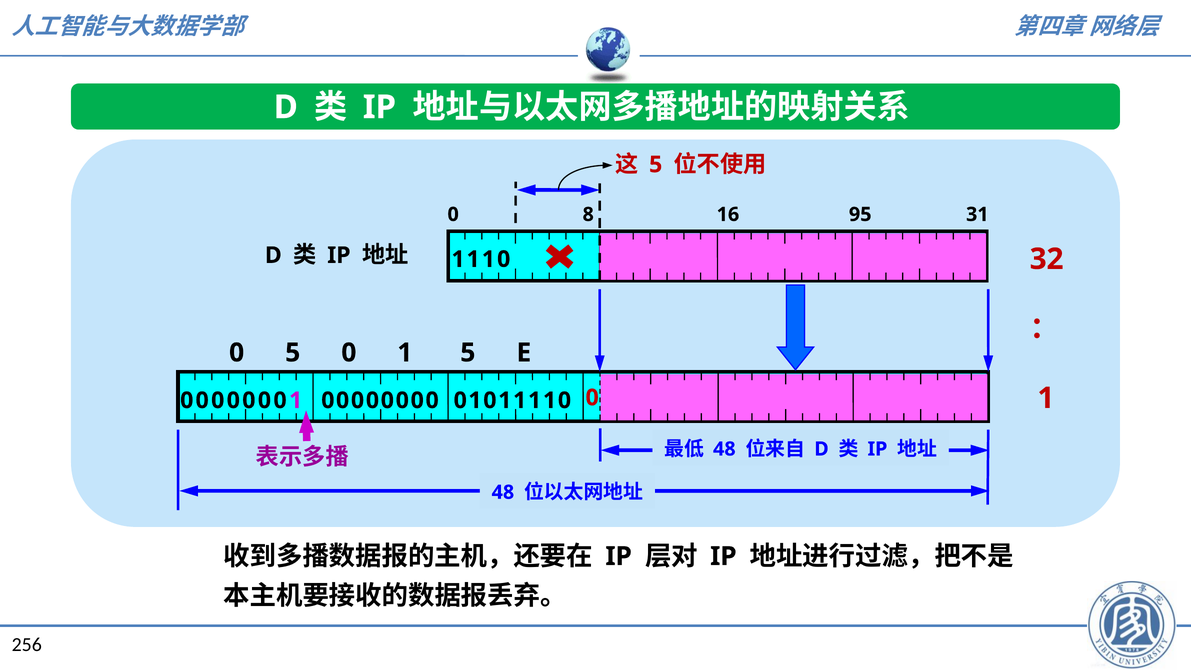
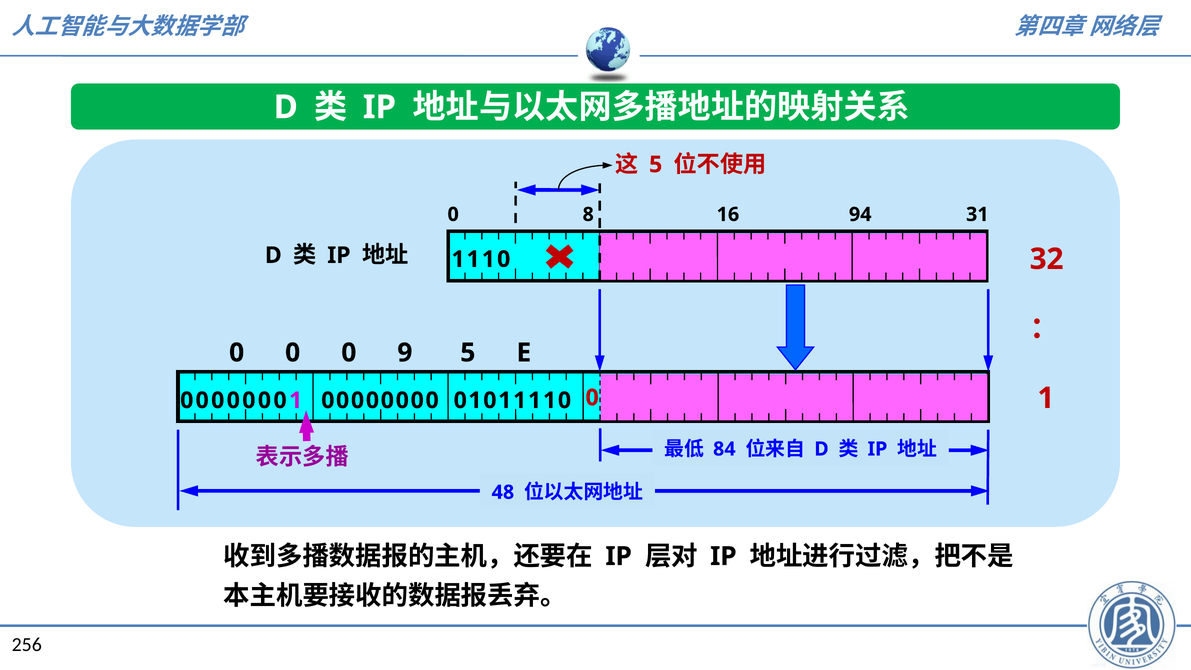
95: 95 -> 94
5 at (293, 353): 5 -> 0
0 1: 1 -> 9
48 at (724, 449): 48 -> 84
